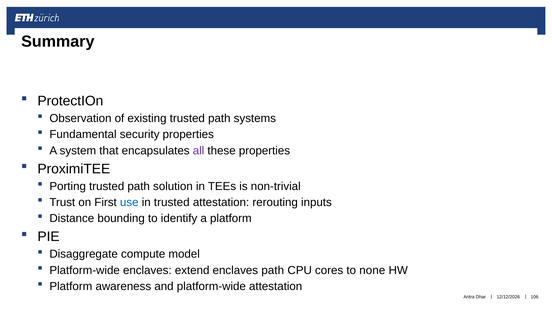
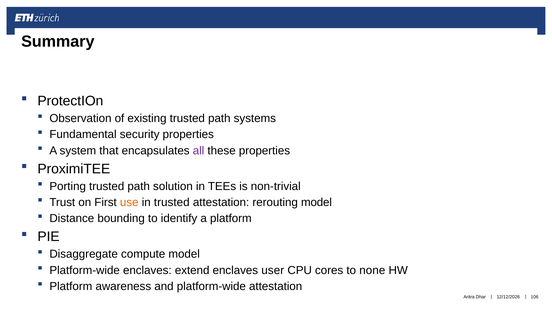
use colour: blue -> orange
rerouting inputs: inputs -> model
enclaves path: path -> user
